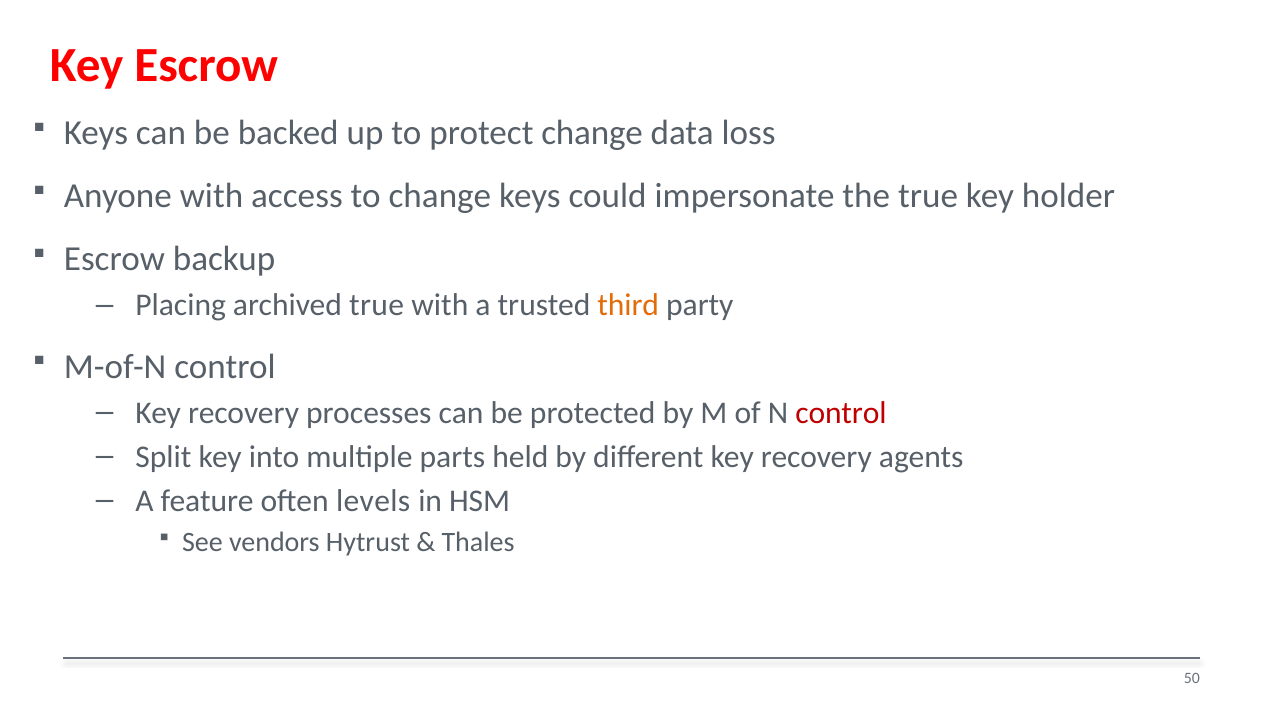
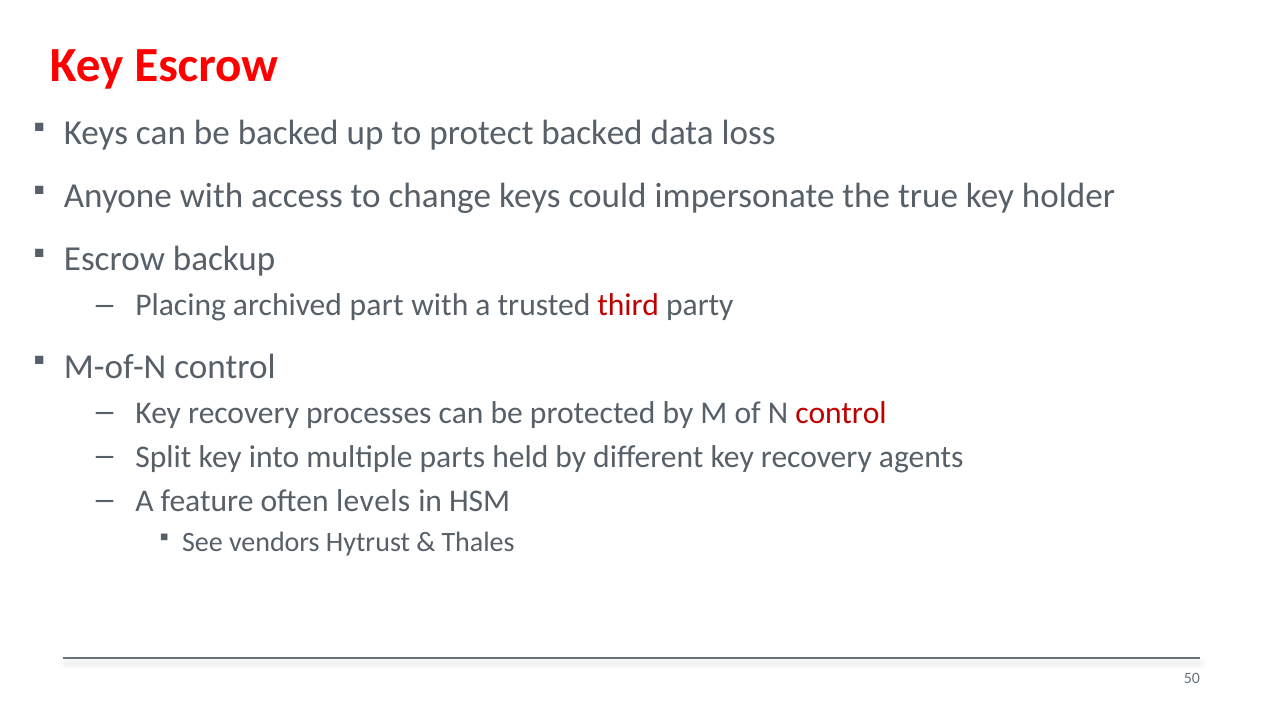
protect change: change -> backed
archived true: true -> part
third colour: orange -> red
